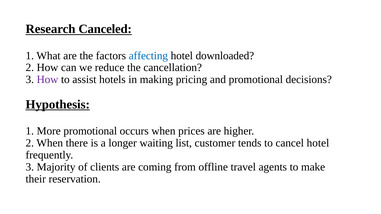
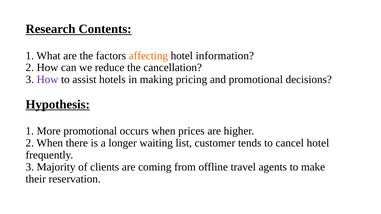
Canceled: Canceled -> Contents
affecting colour: blue -> orange
downloaded: downloaded -> information
